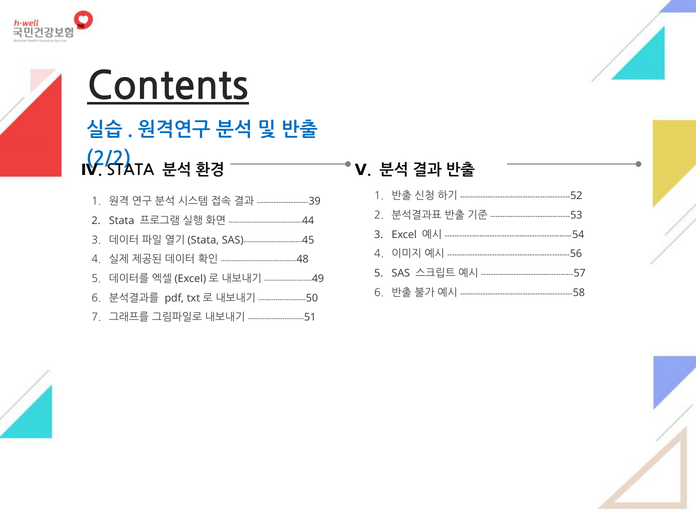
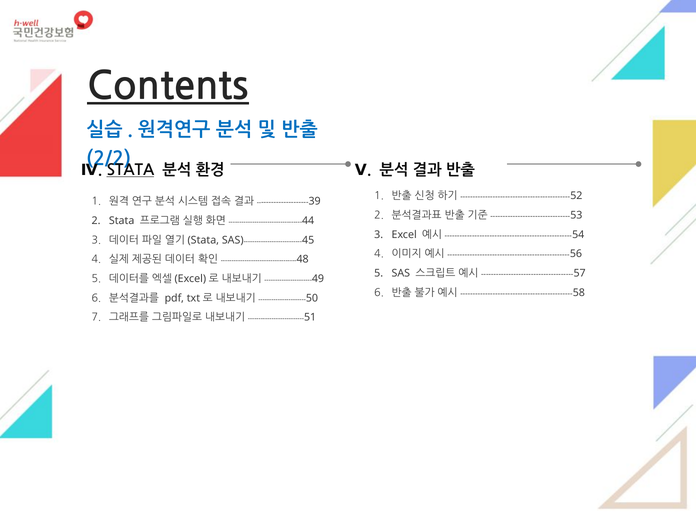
STATA at (130, 170) underline: none -> present
